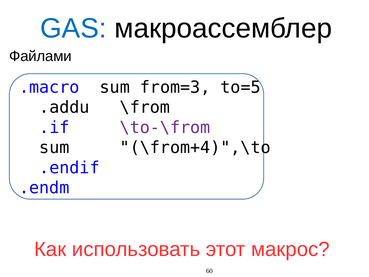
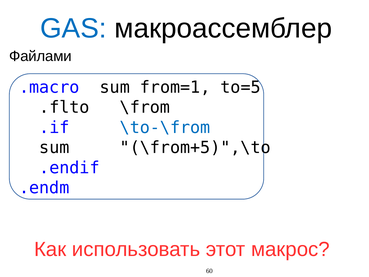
from=3: from=3 -> from=1
.addu: .addu -> .flto
\to-\from colour: purple -> blue
\from+4)",\to: \from+4)",\to -> \from+5)",\to
